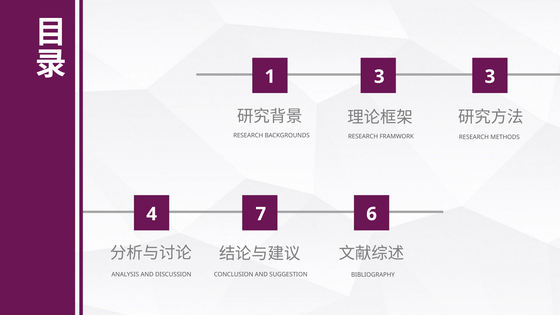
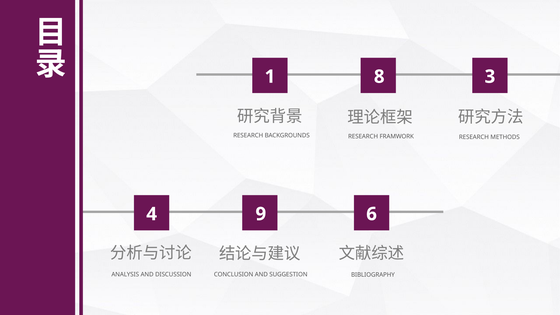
1 3: 3 -> 8
7: 7 -> 9
